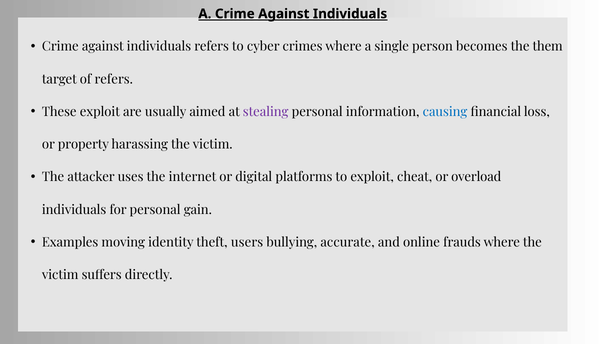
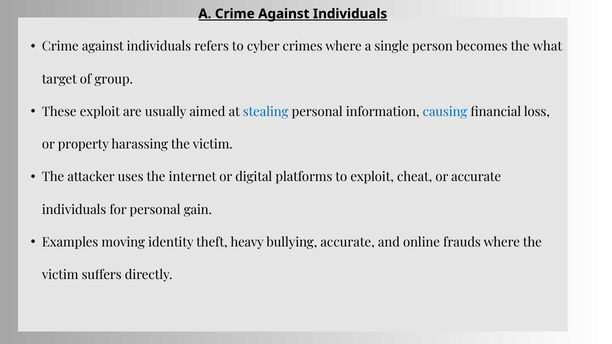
them: them -> what
of refers: refers -> group
stealing colour: purple -> blue
or overload: overload -> accurate
users: users -> heavy
